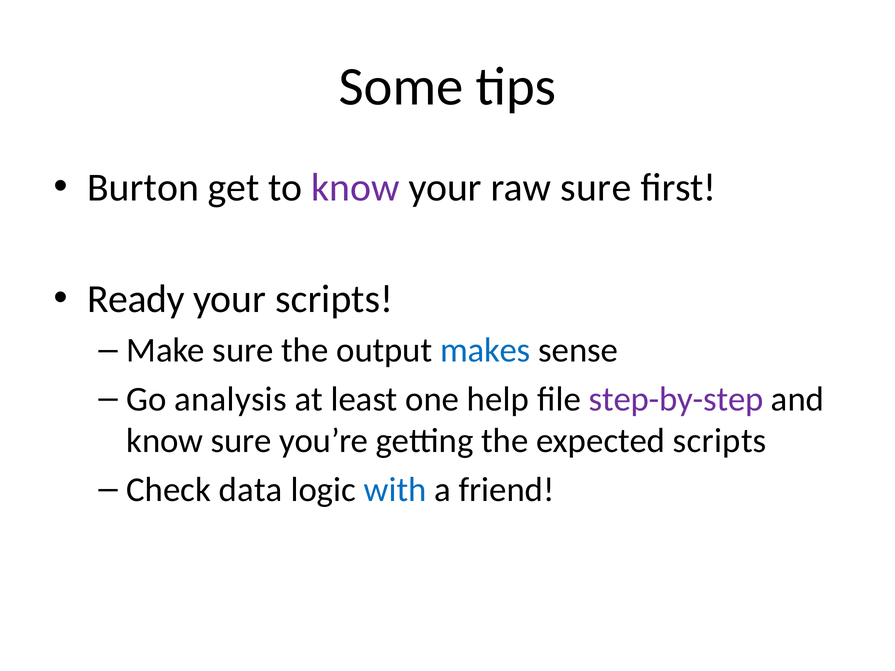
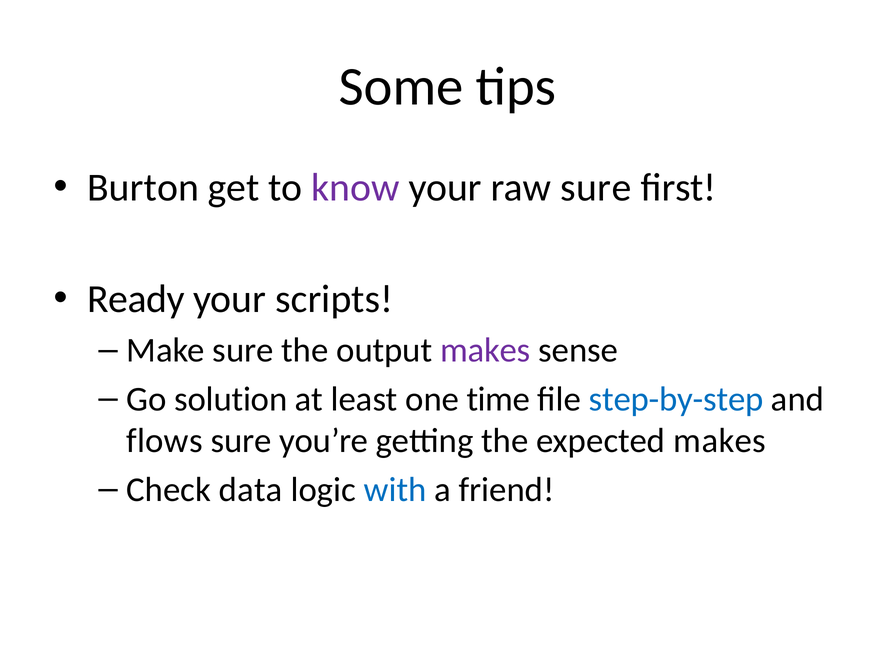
makes at (485, 351) colour: blue -> purple
analysis: analysis -> solution
help: help -> time
step-by-step colour: purple -> blue
know at (165, 441): know -> flows
expected scripts: scripts -> makes
